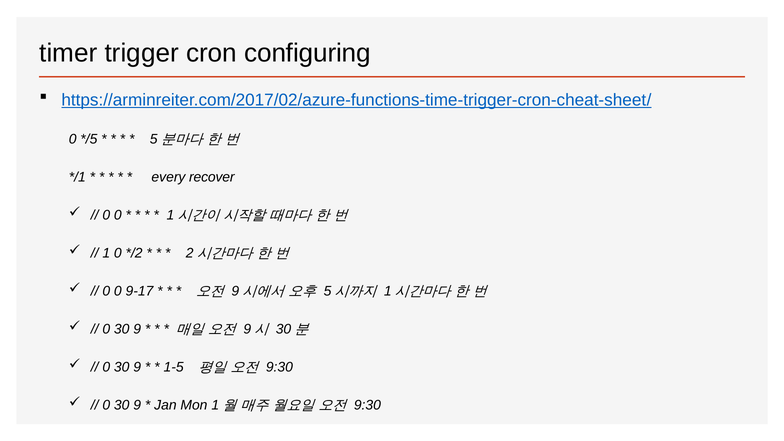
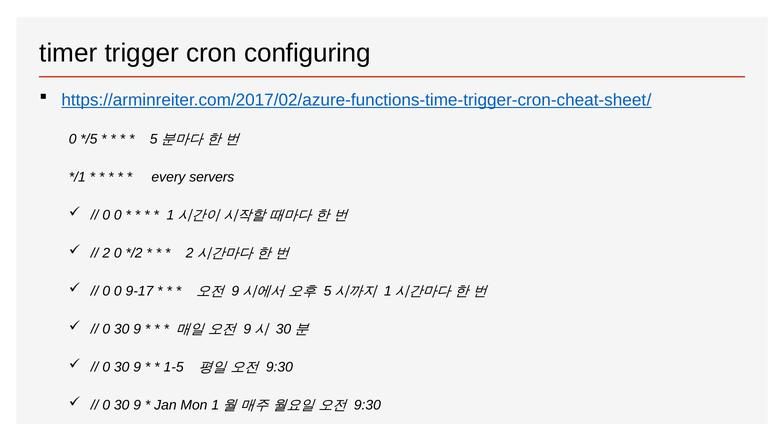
recover: recover -> servers
1: 1 -> 2
